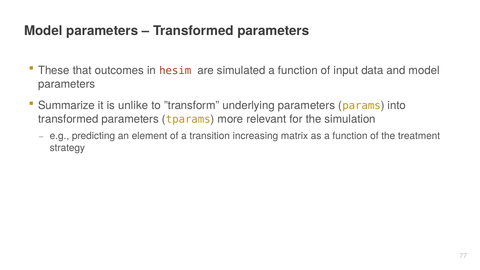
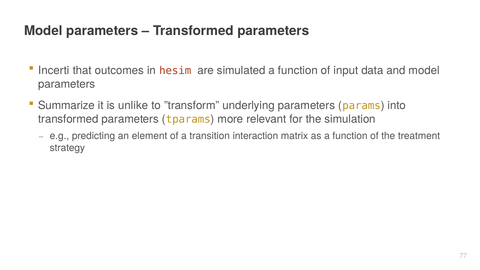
These: These -> Incerti
increasing: increasing -> interaction
